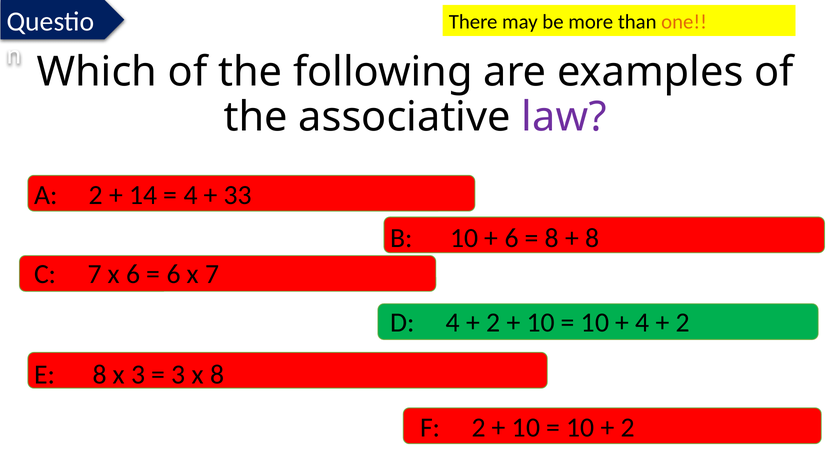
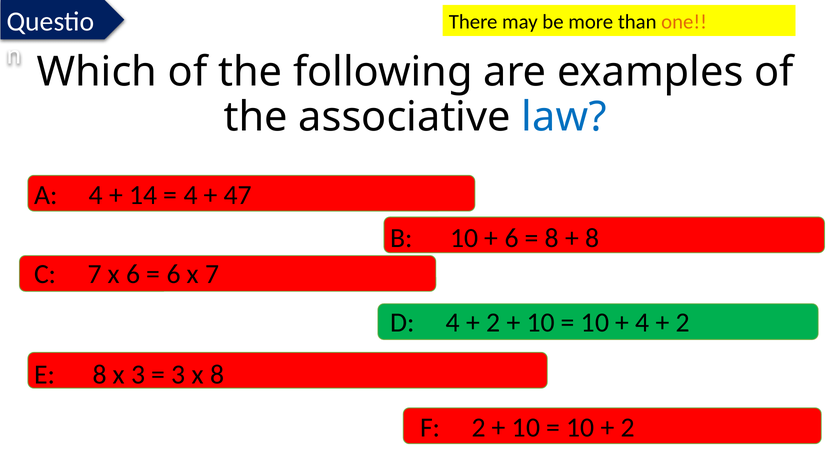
law colour: purple -> blue
A 2: 2 -> 4
33: 33 -> 47
